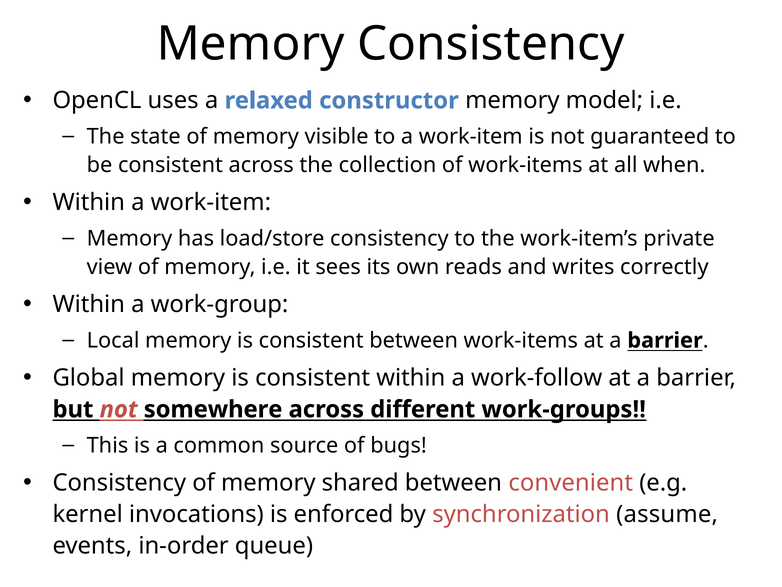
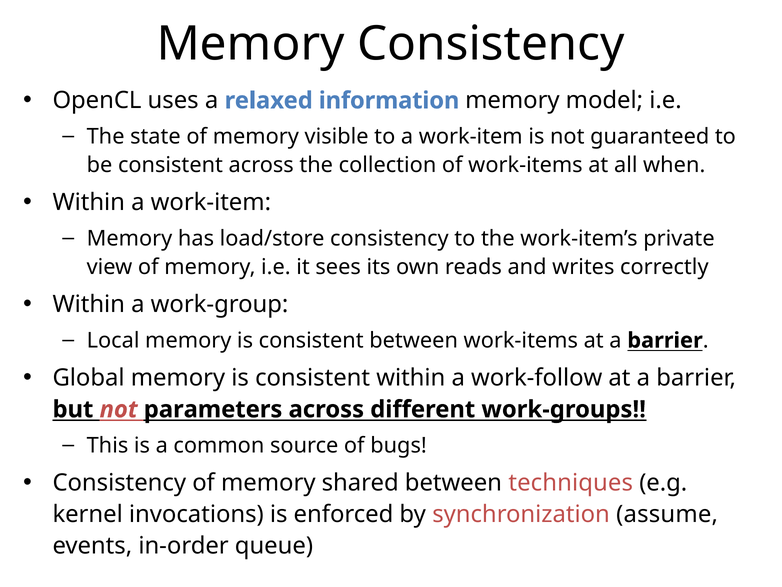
constructor: constructor -> information
somewhere: somewhere -> parameters
convenient: convenient -> techniques
